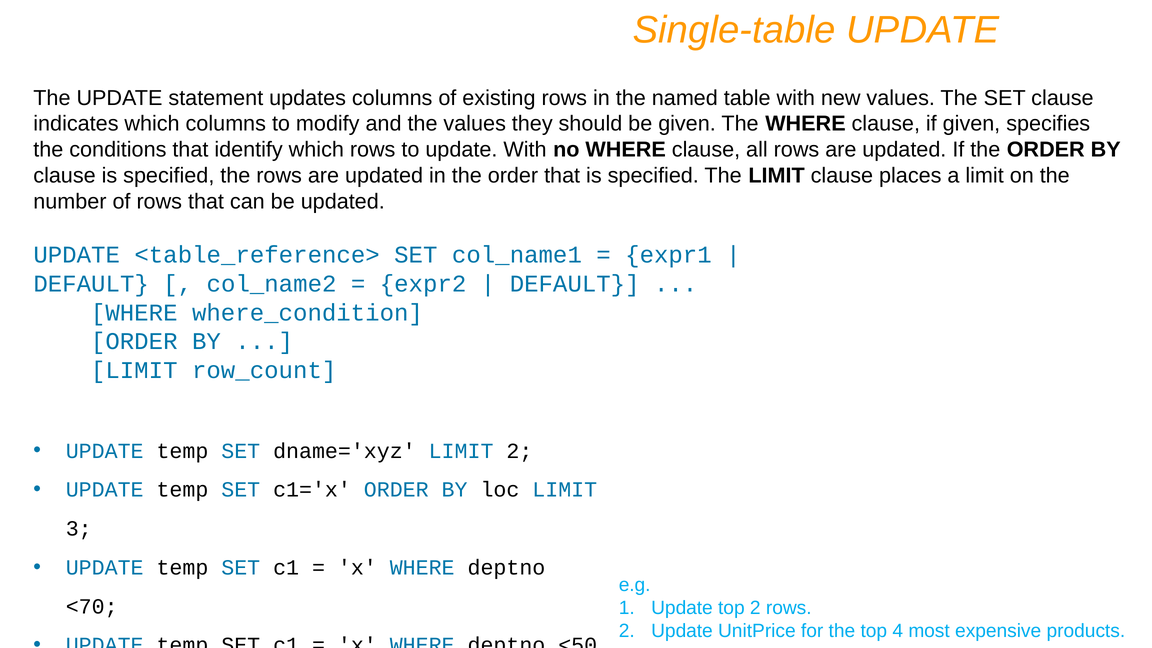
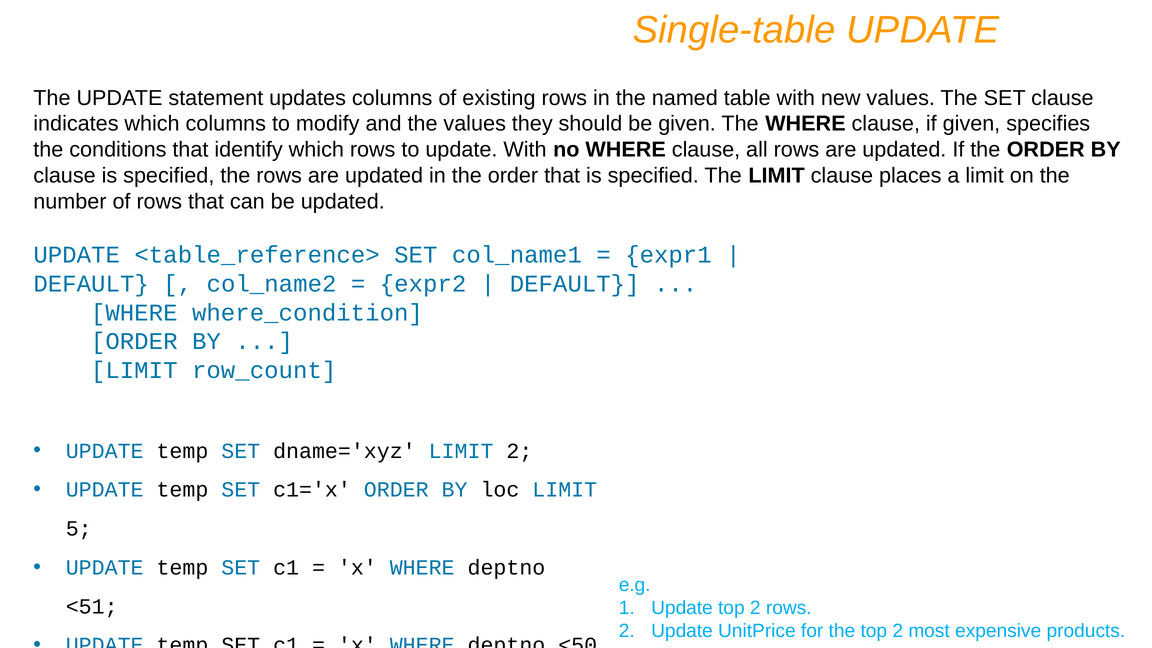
3: 3 -> 5
<70: <70 -> <51
the top 4: 4 -> 2
